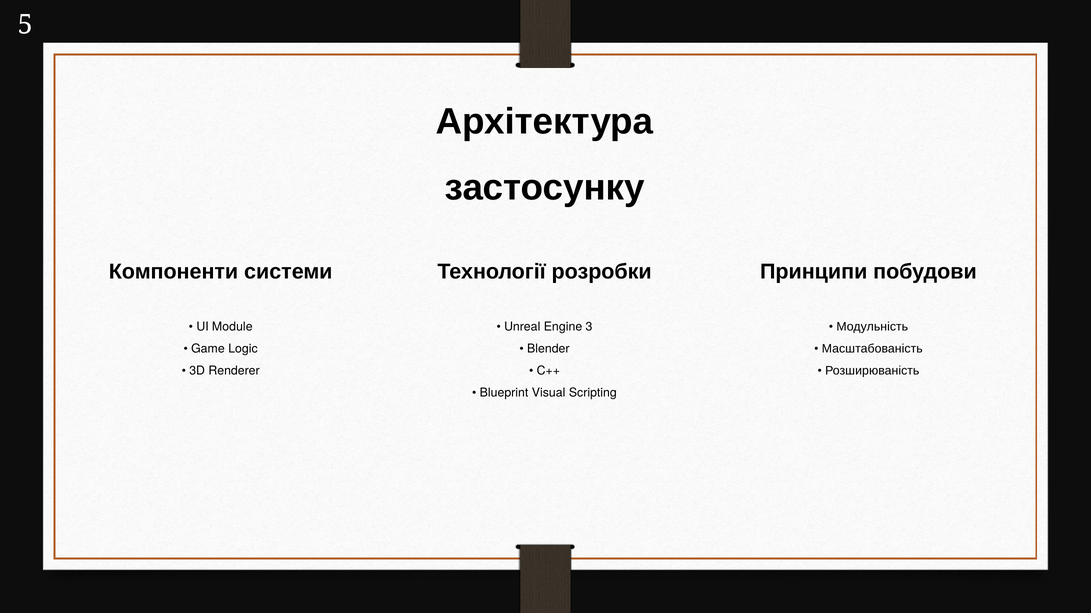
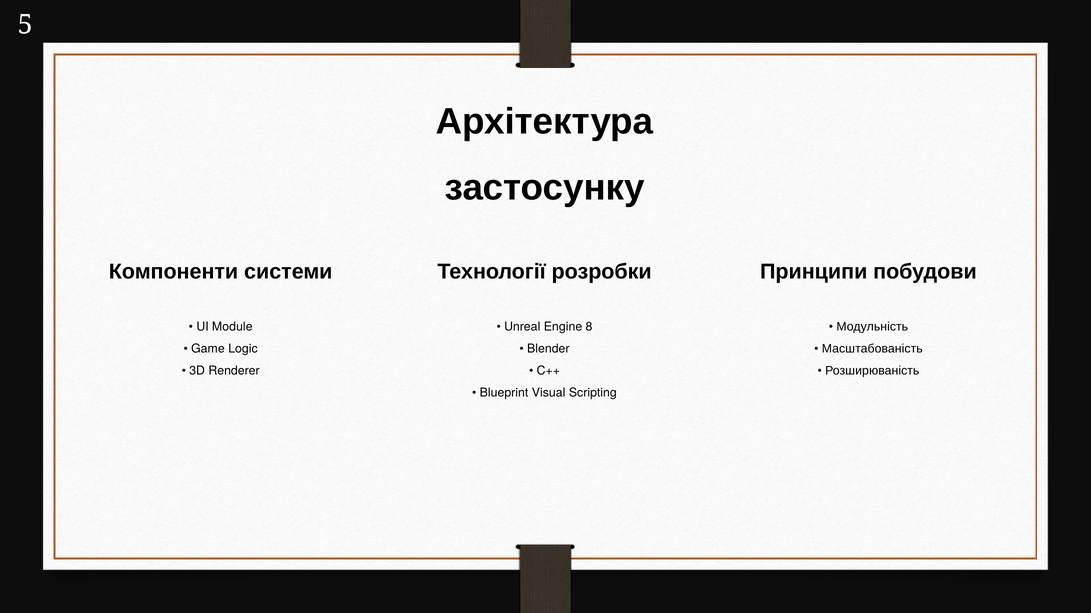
3: 3 -> 8
